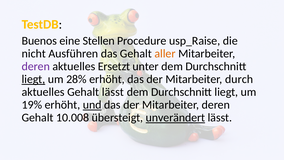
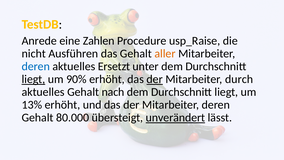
Buenos: Buenos -> Anrede
Stellen: Stellen -> Zahlen
deren at (36, 66) colour: purple -> blue
28%: 28% -> 90%
der at (155, 79) underline: none -> present
Gehalt lässt: lässt -> nach
19%: 19% -> 13%
und underline: present -> none
10.008: 10.008 -> 80.000
